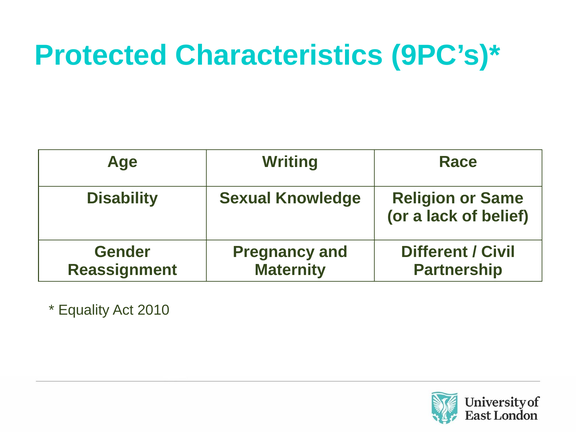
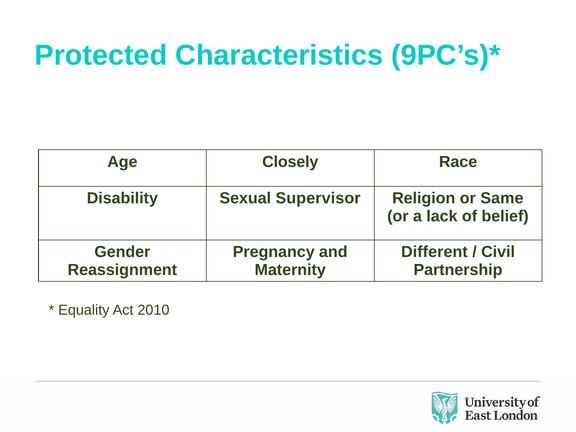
Writing: Writing -> Closely
Knowledge: Knowledge -> Supervisor
